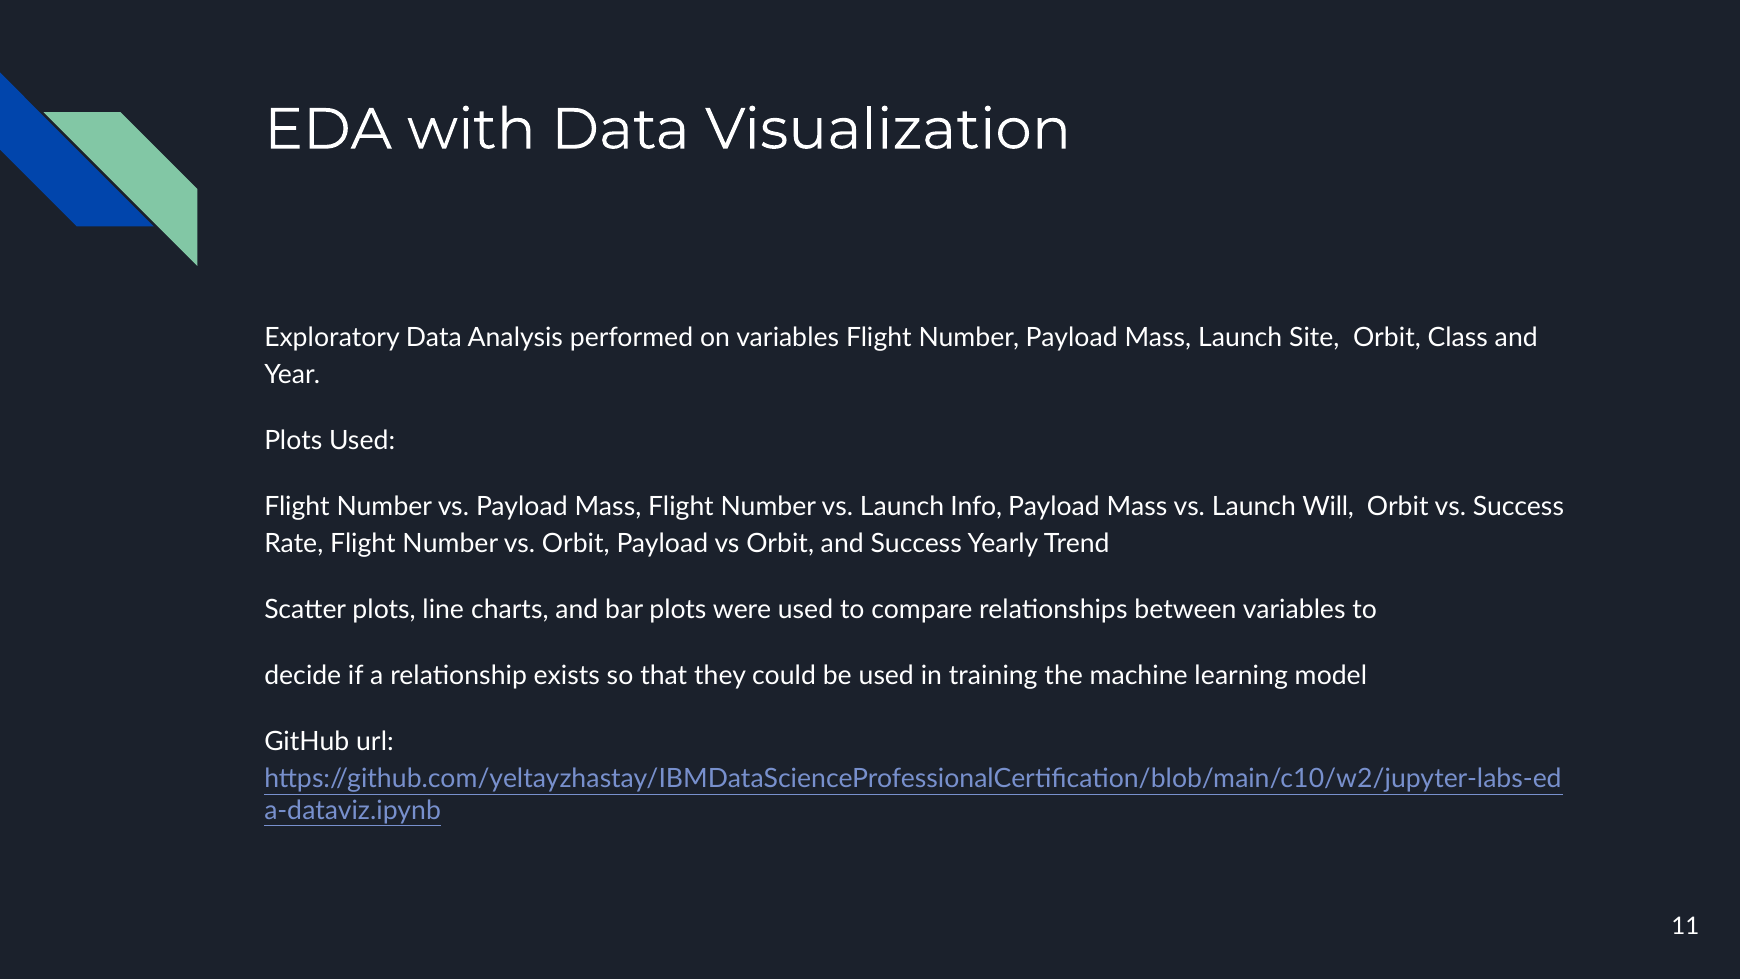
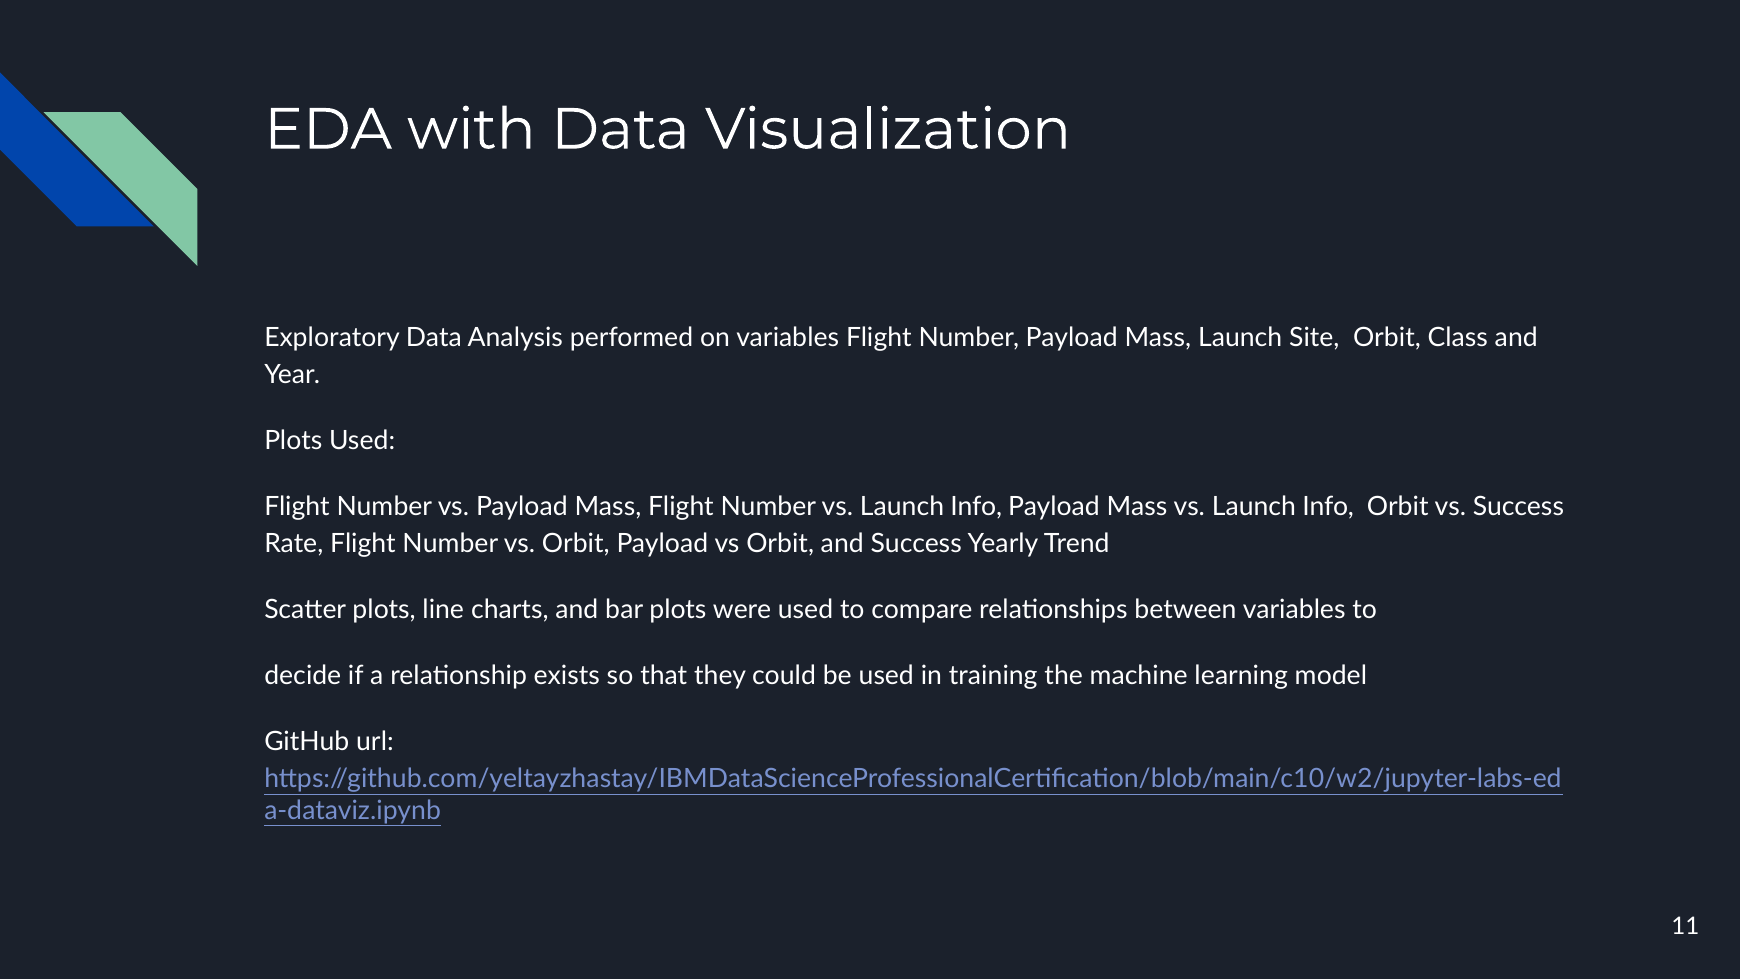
Mass vs Launch Will: Will -> Info
